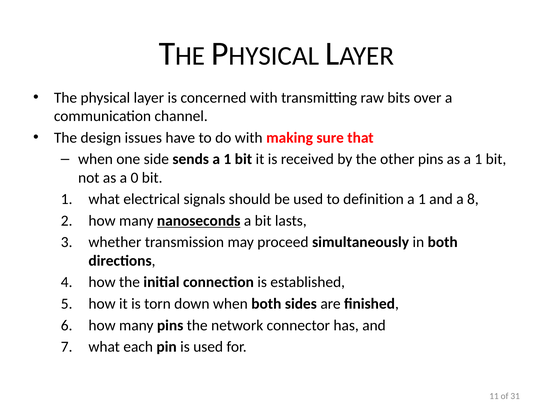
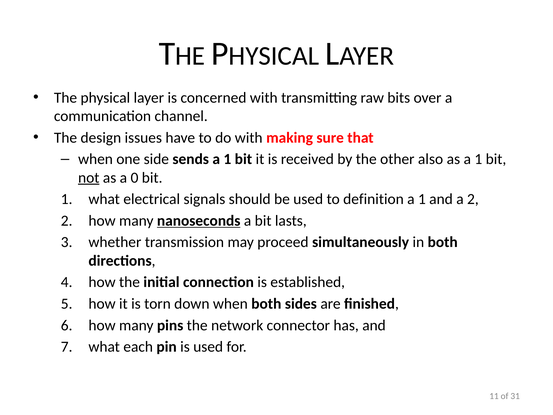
other pins: pins -> also
not underline: none -> present
a 8: 8 -> 2
